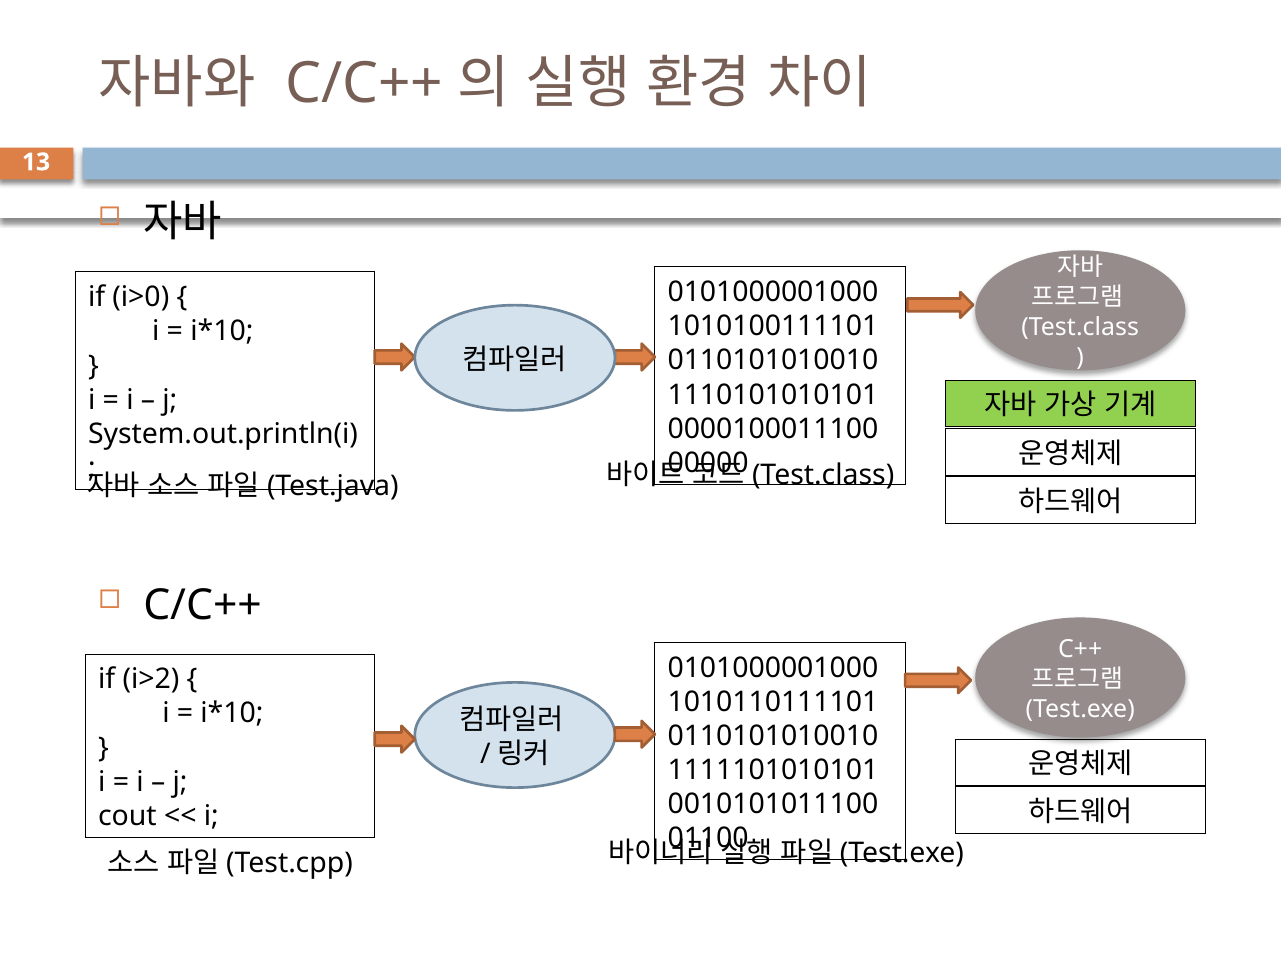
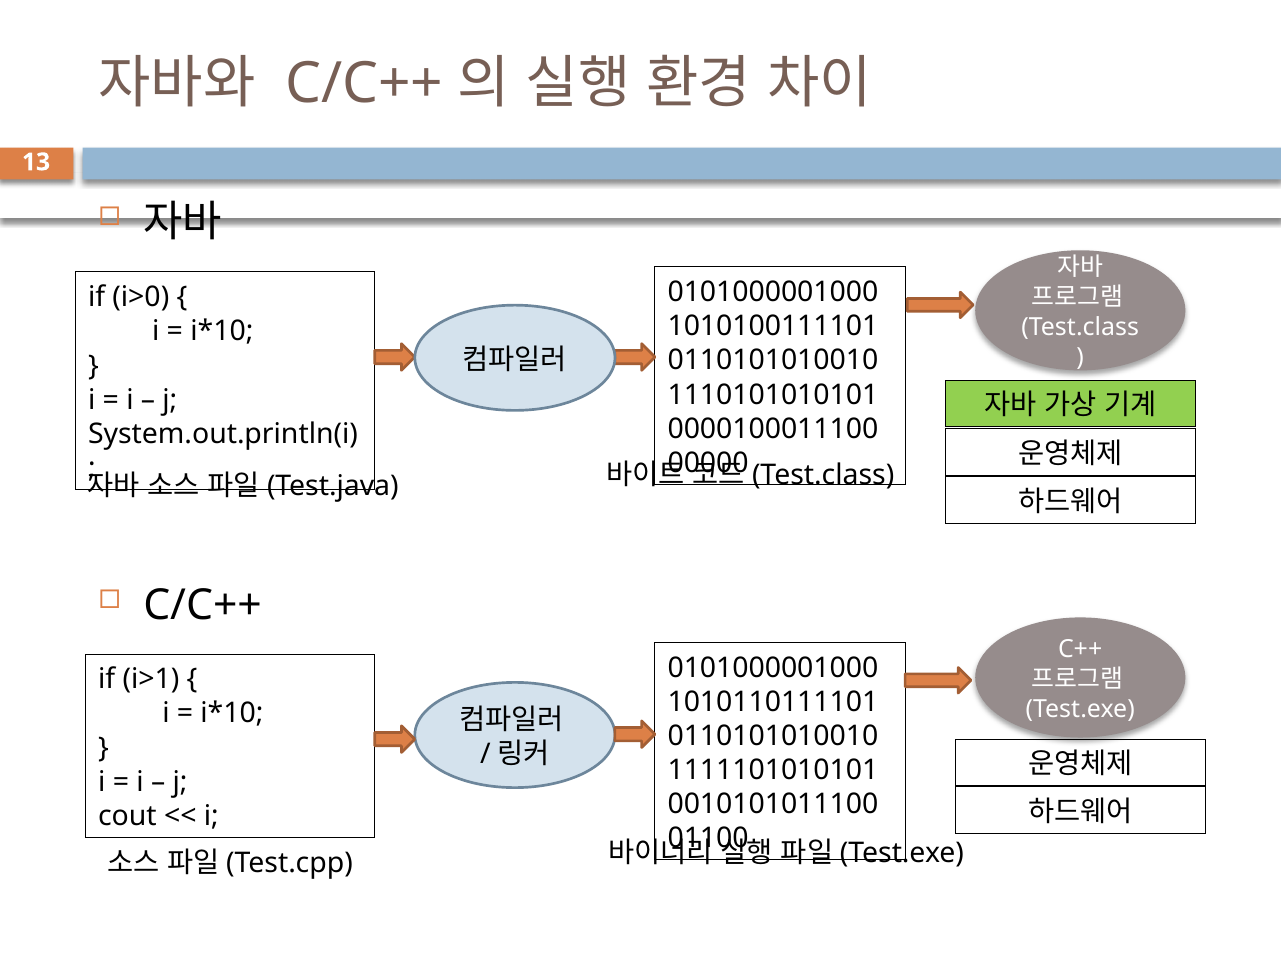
i>2: i>2 -> i>1
